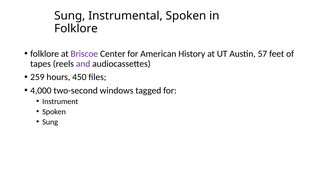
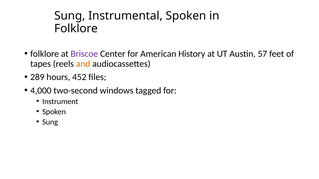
and colour: purple -> orange
259: 259 -> 289
450: 450 -> 452
